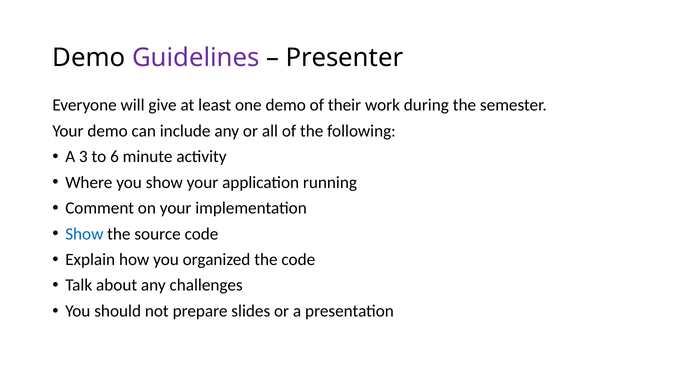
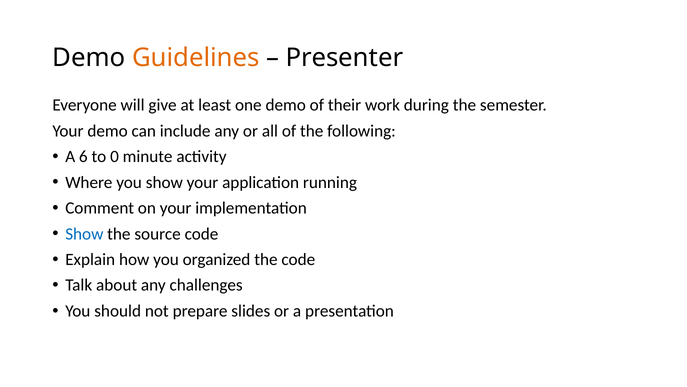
Guidelines colour: purple -> orange
3: 3 -> 6
6: 6 -> 0
